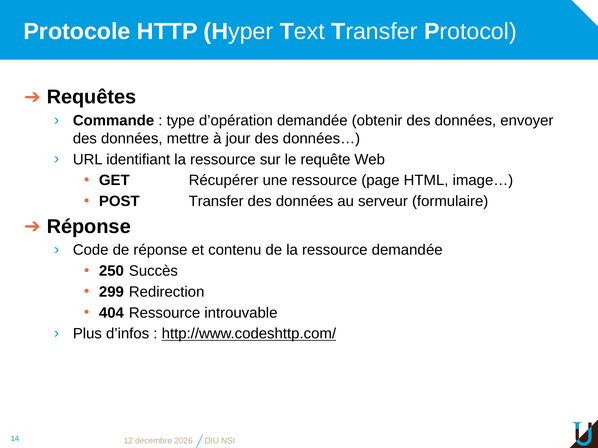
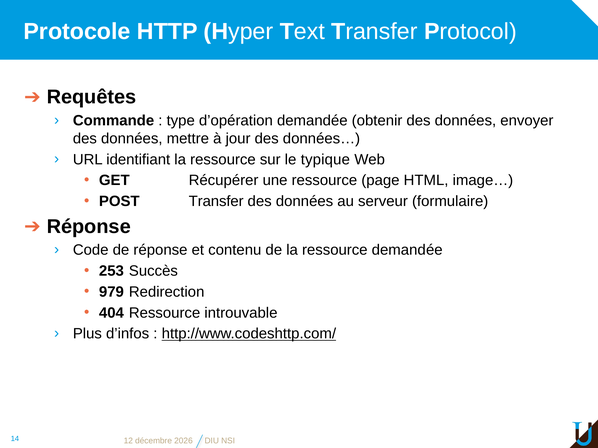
requête: requête -> typique
250: 250 -> 253
299: 299 -> 979
